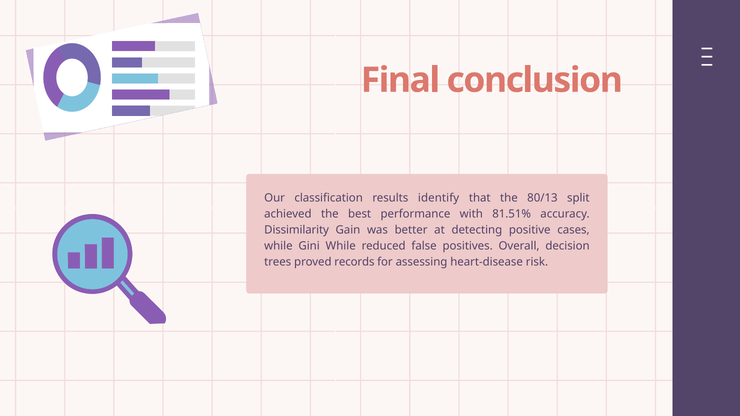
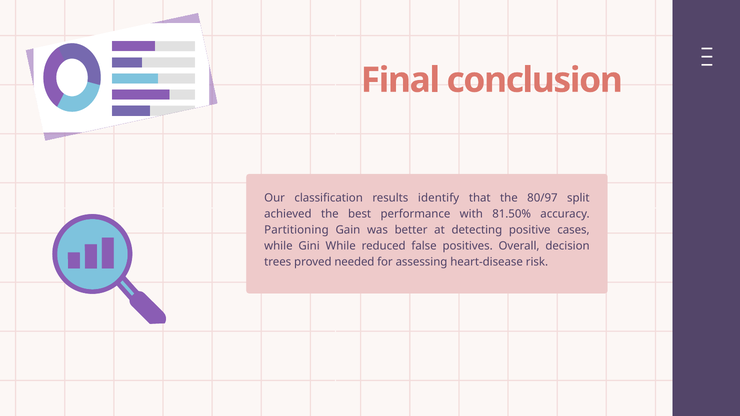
80/13: 80/13 -> 80/97
81.51%: 81.51% -> 81.50%
Dissimilarity: Dissimilarity -> Partitioning
records: records -> needed
